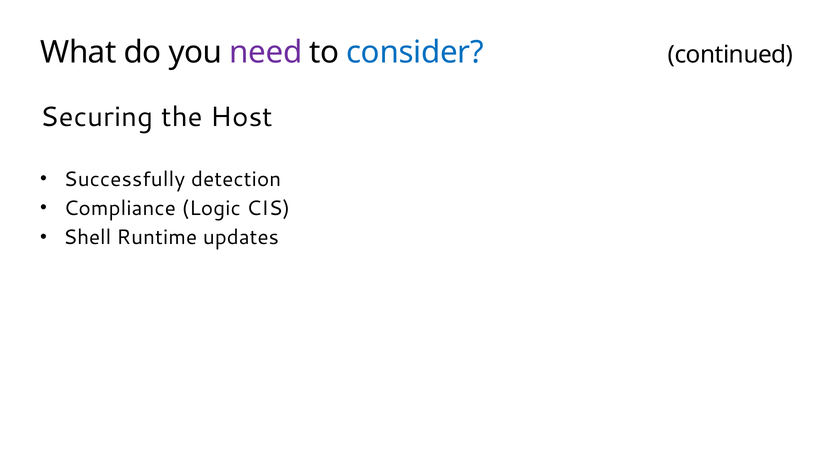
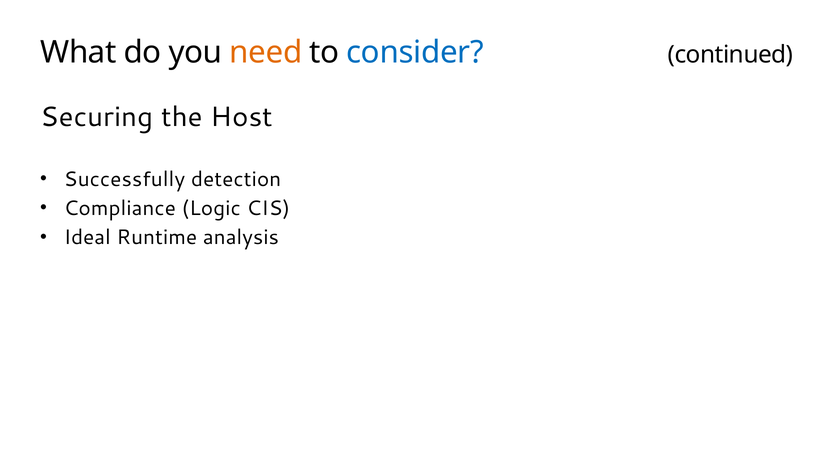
need colour: purple -> orange
Shell: Shell -> Ideal
updates: updates -> analysis
